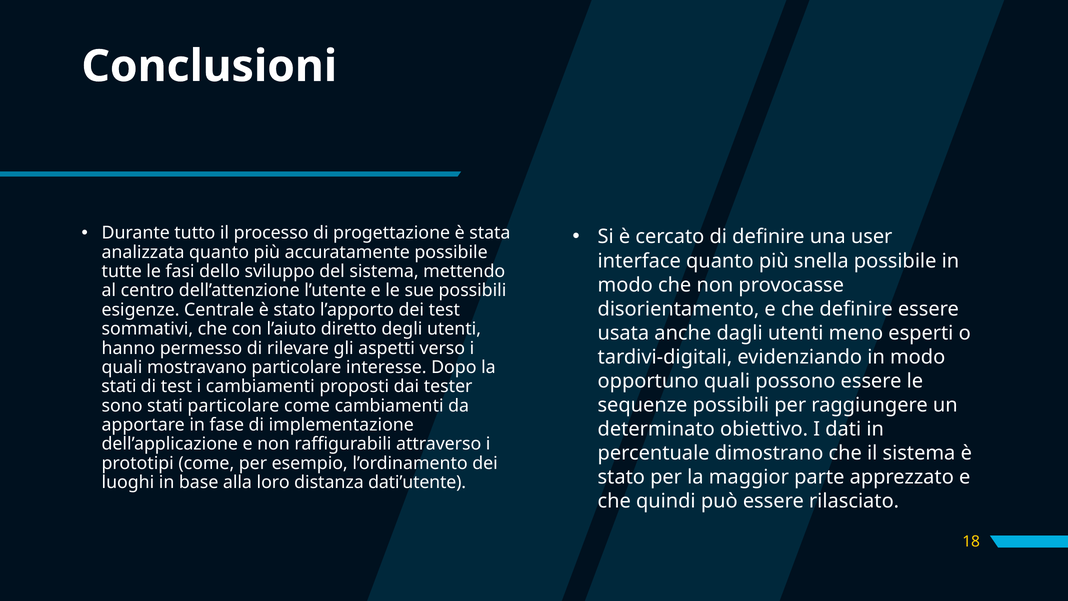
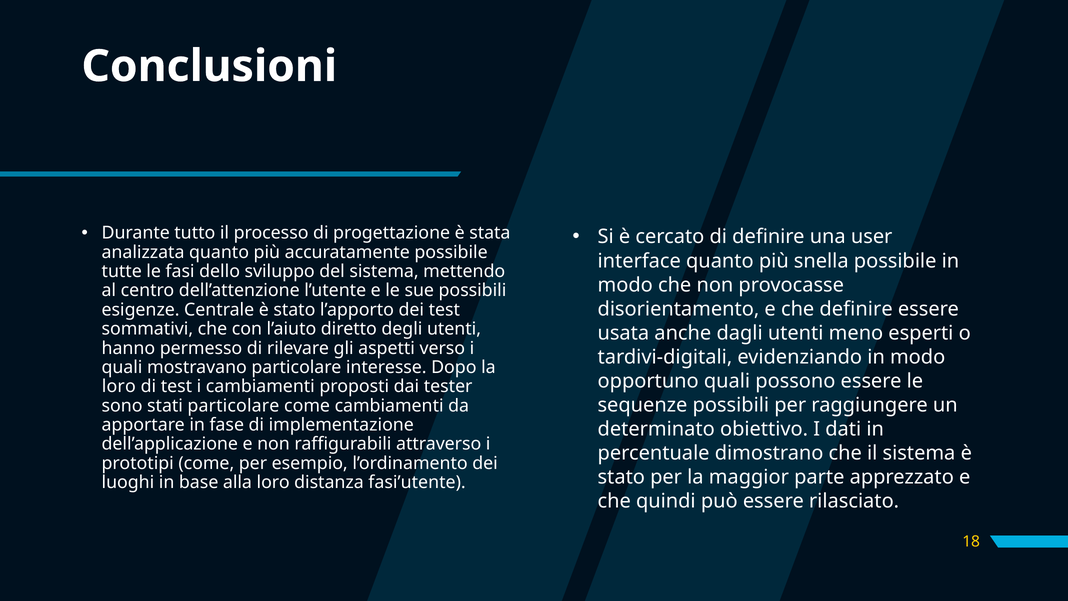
stati at (119, 386): stati -> loro
dati’utente: dati’utente -> fasi’utente
